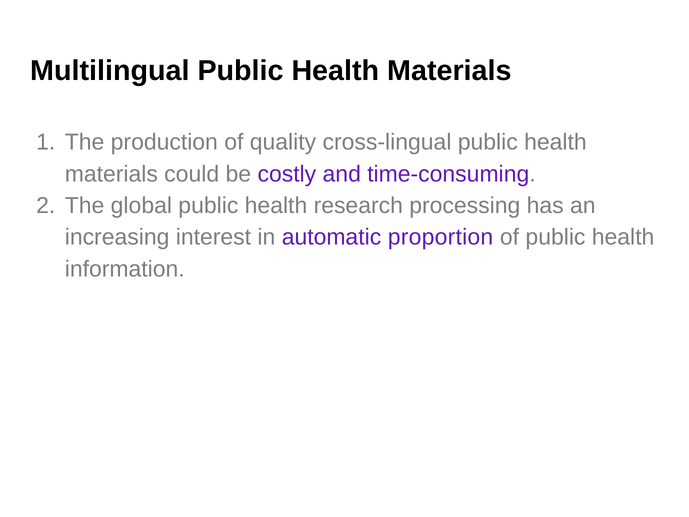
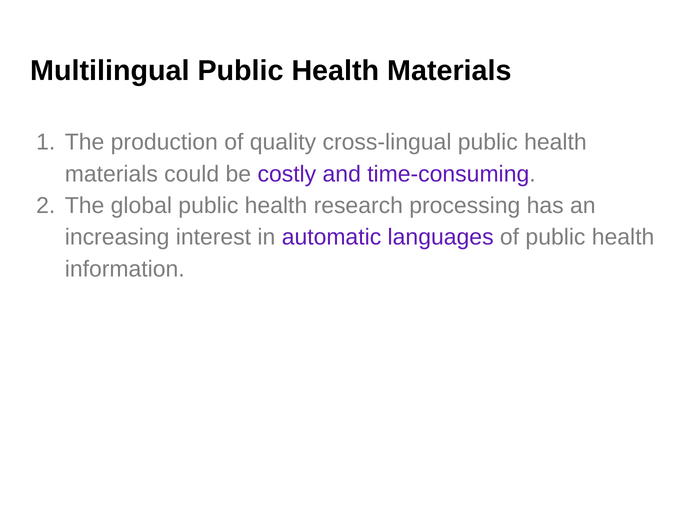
proportion: proportion -> languages
